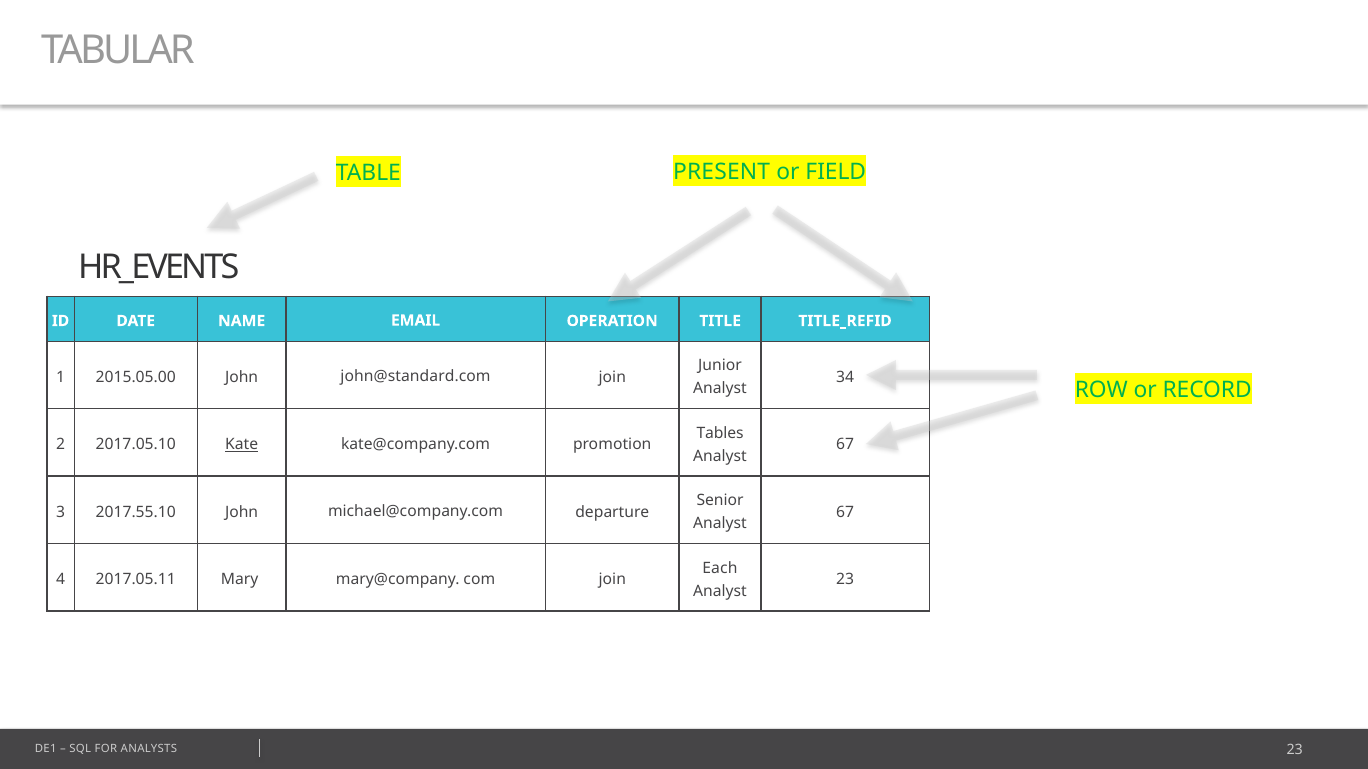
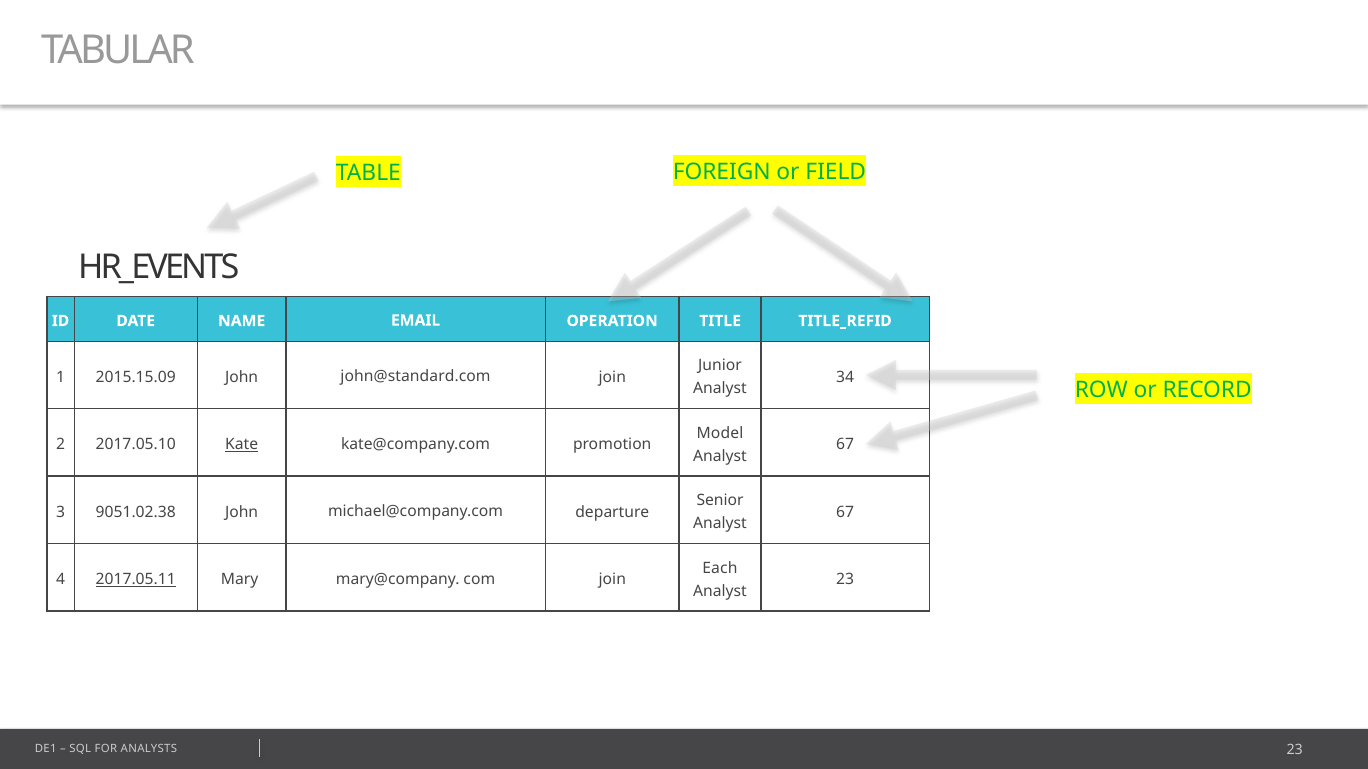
PRESENT: PRESENT -> FOREIGN
2015.05.00: 2015.05.00 -> 2015.15.09
Tables: Tables -> Model
2017.55.10: 2017.55.10 -> 9051.02.38
2017.05.11 underline: none -> present
